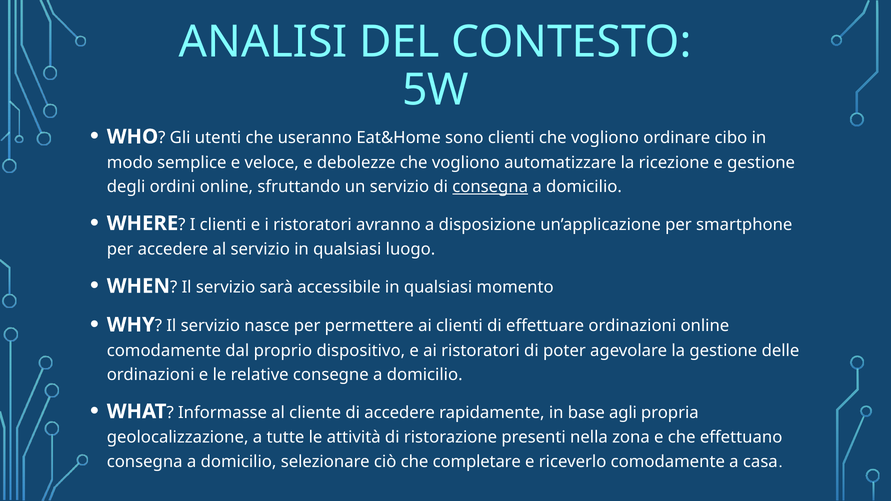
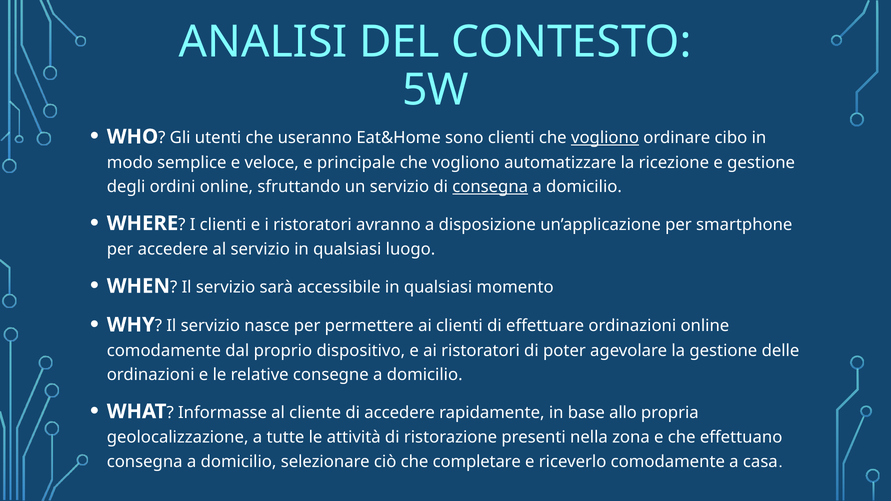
vogliono at (605, 138) underline: none -> present
debolezze: debolezze -> principale
agli: agli -> allo
